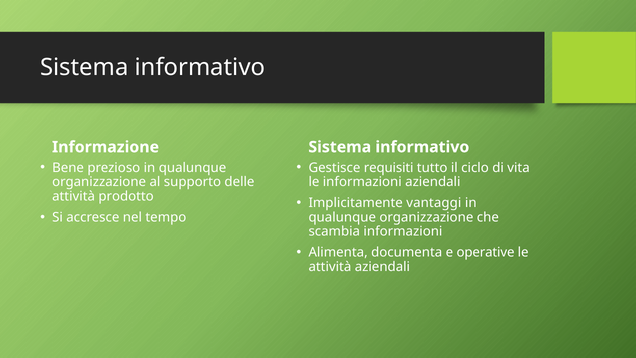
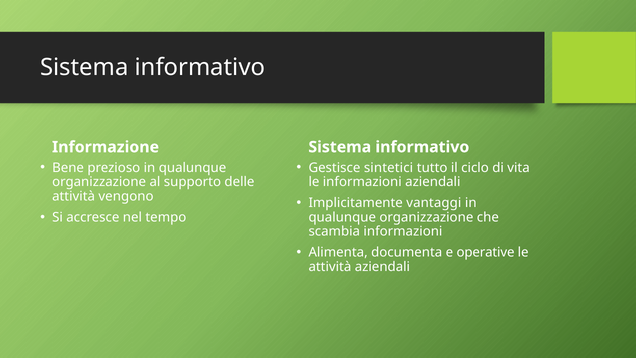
requisiti: requisiti -> sintetici
prodotto: prodotto -> vengono
